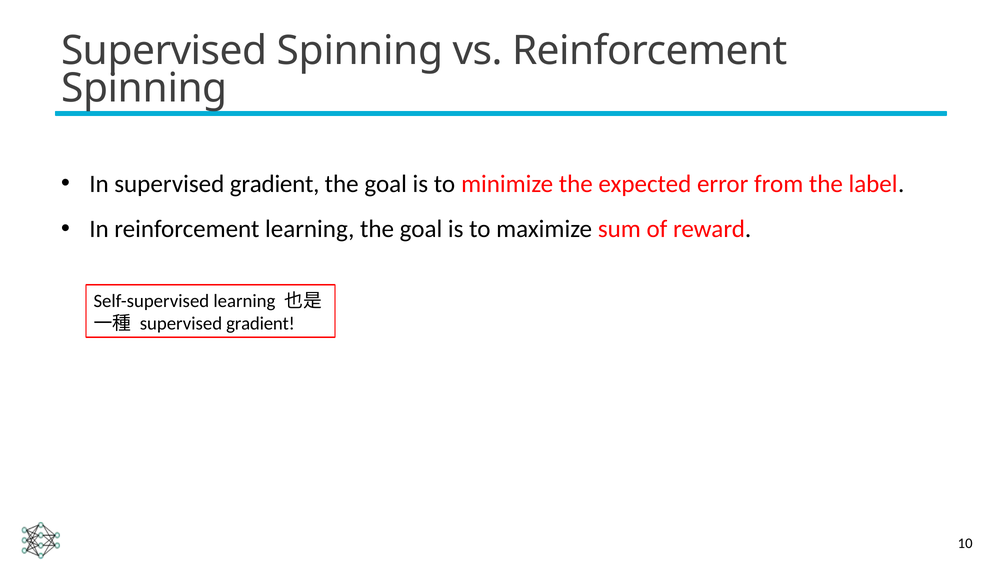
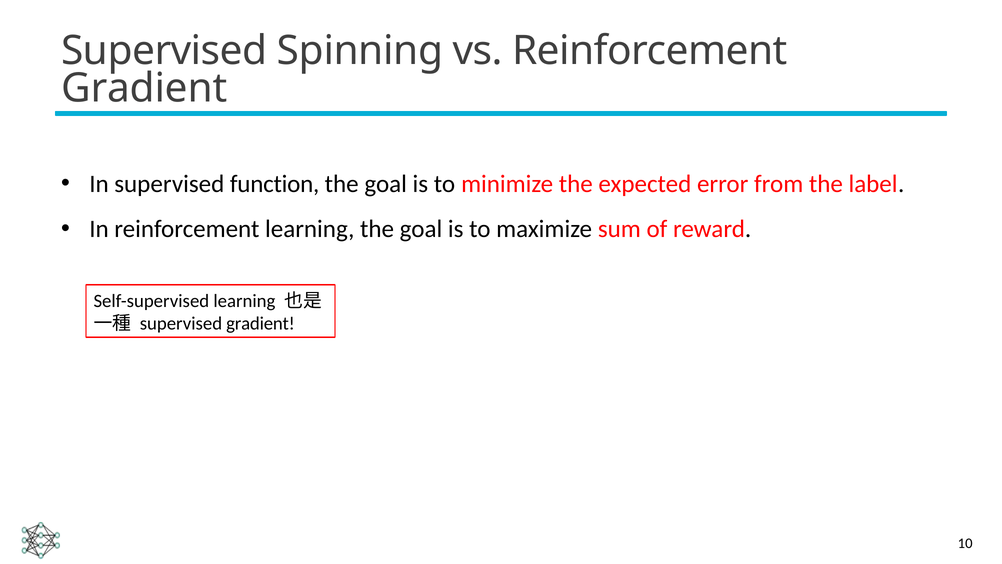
Spinning at (144, 88): Spinning -> Gradient
In supervised gradient: gradient -> function
